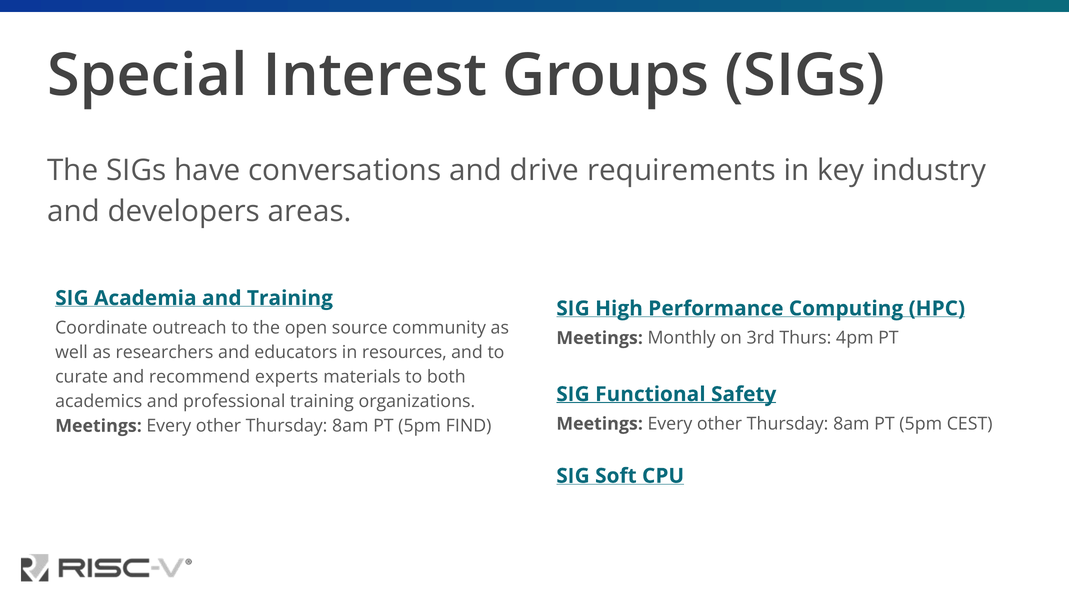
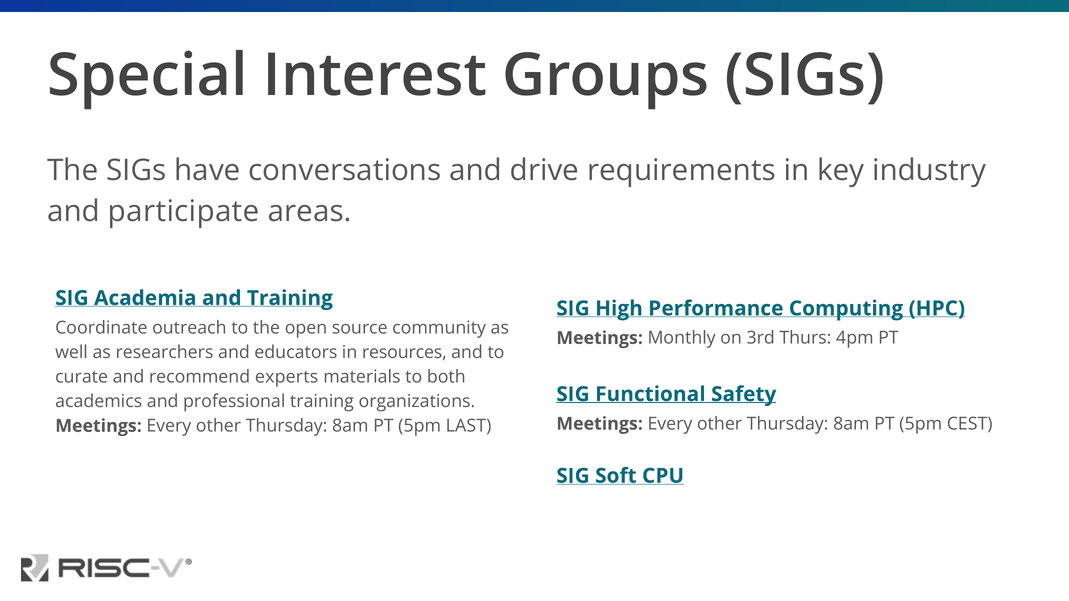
developers: developers -> participate
FIND: FIND -> LAST
